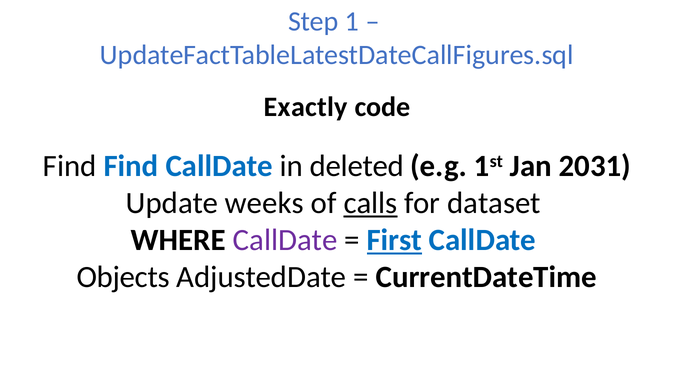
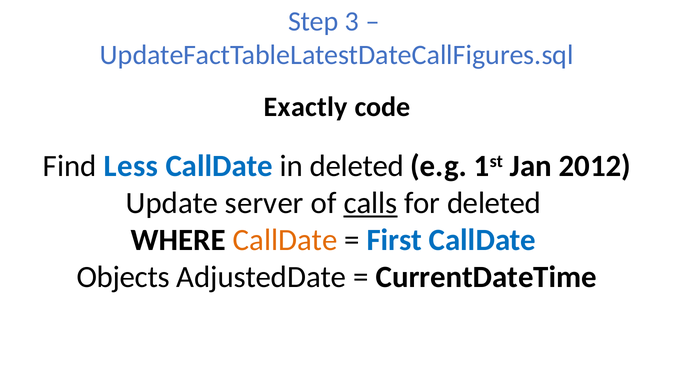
1: 1 -> 3
Find Find: Find -> Less
2031: 2031 -> 2012
weeks: weeks -> server
for dataset: dataset -> deleted
CallDate at (285, 240) colour: purple -> orange
First underline: present -> none
